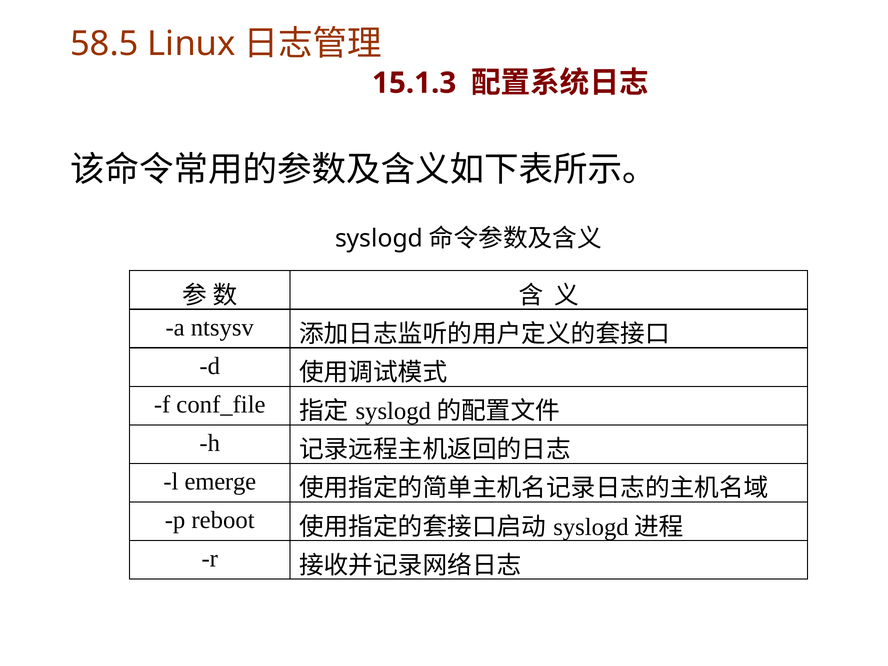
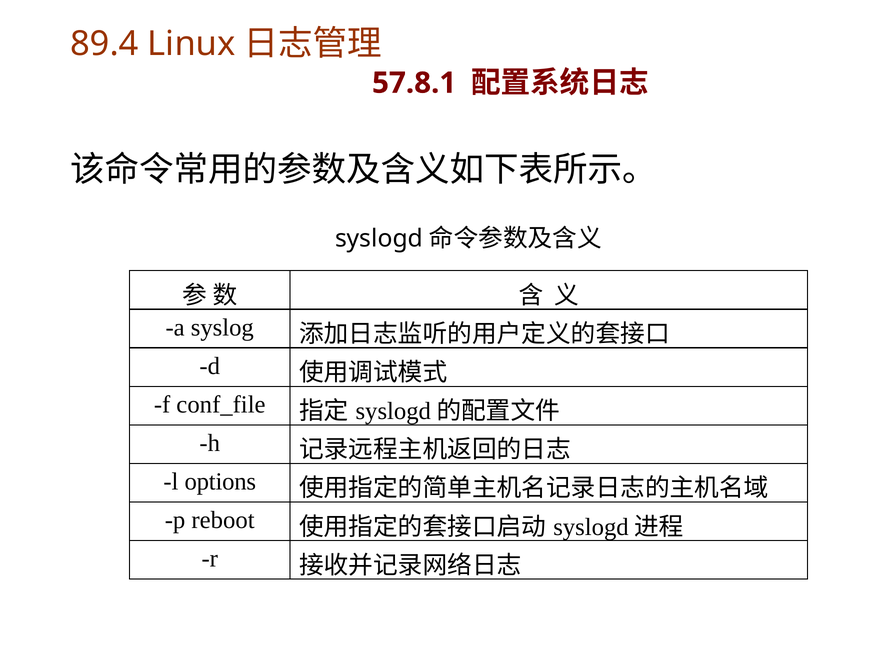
58.5: 58.5 -> 89.4
15.1.3: 15.1.3 -> 57.8.1
ntsysv: ntsysv -> syslog
emerge: emerge -> options
